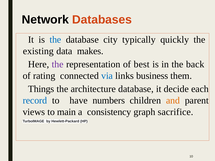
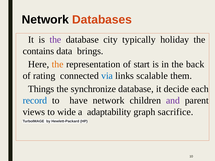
the at (55, 40) colour: blue -> purple
quickly: quickly -> holiday
existing: existing -> contains
makes: makes -> brings
the at (58, 64) colour: purple -> orange
best: best -> start
business: business -> scalable
architecture: architecture -> synchronize
have numbers: numbers -> network
and colour: orange -> purple
main: main -> wide
consistency: consistency -> adaptability
